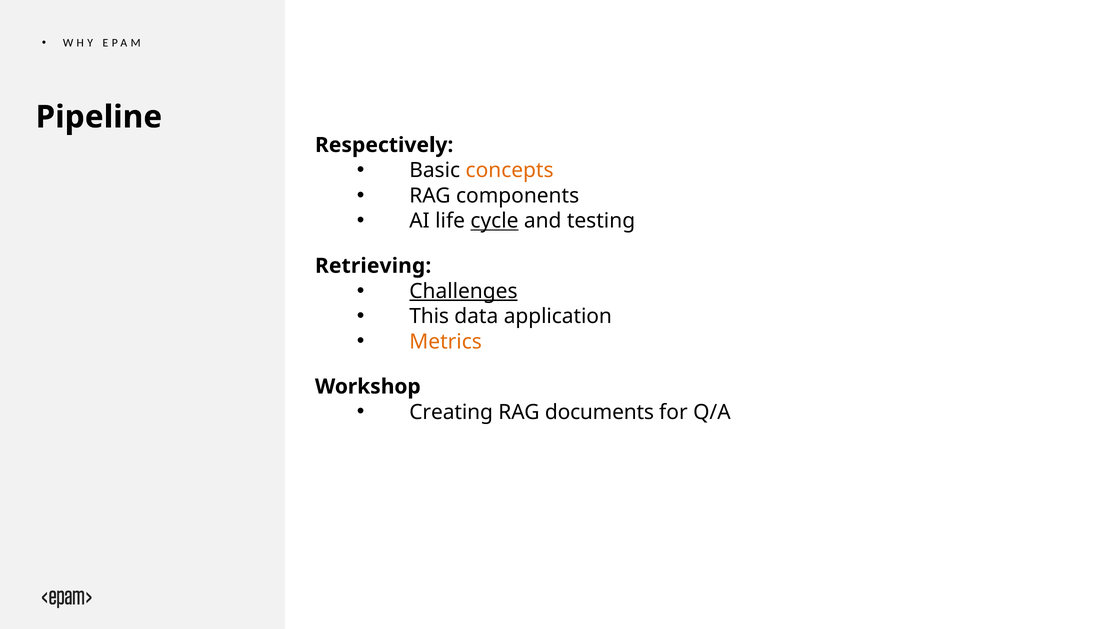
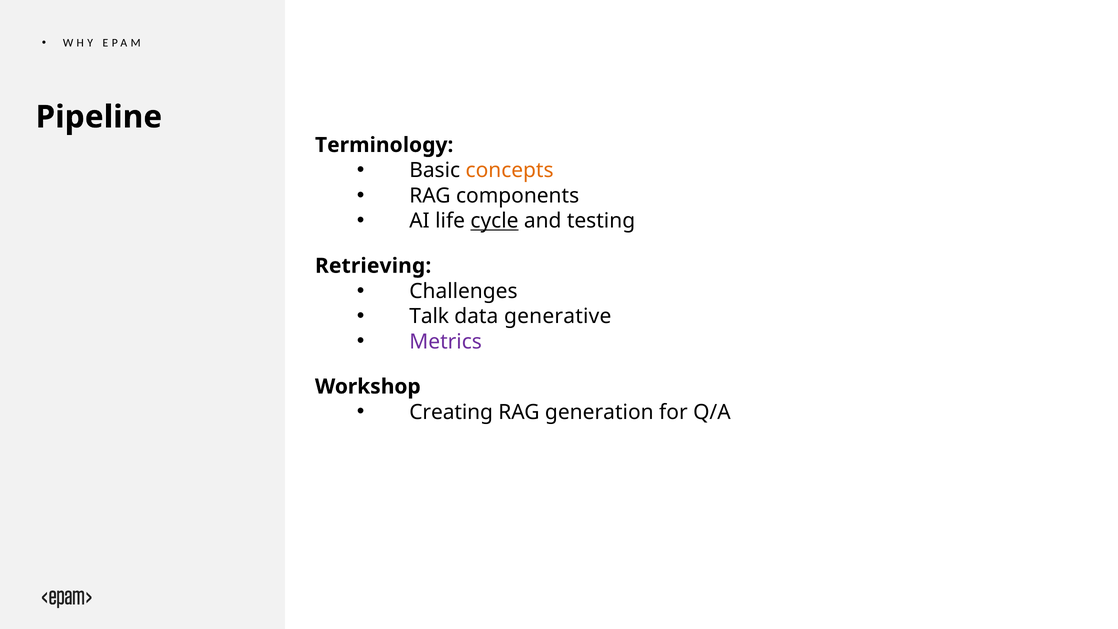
Respectively: Respectively -> Terminology
Challenges underline: present -> none
This: This -> Talk
application: application -> generative
Metrics colour: orange -> purple
documents: documents -> generation
